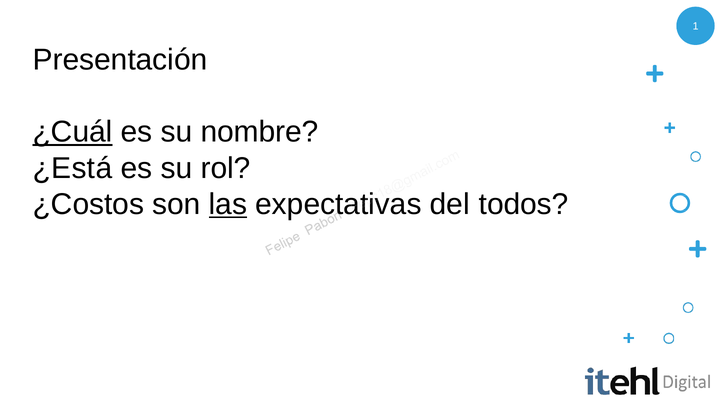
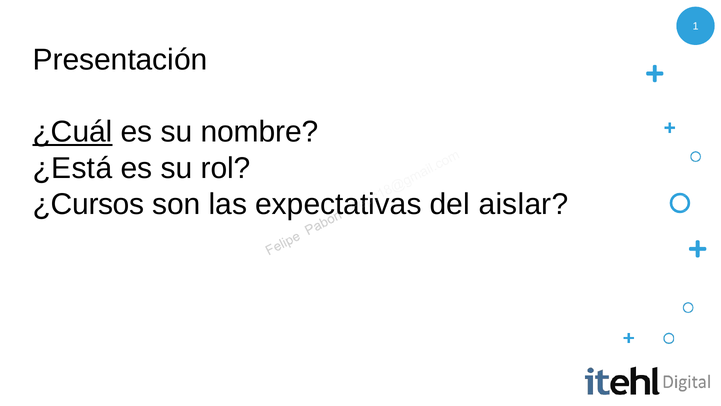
¿Costos: ¿Costos -> ¿Cursos
las underline: present -> none
todos: todos -> aislar
